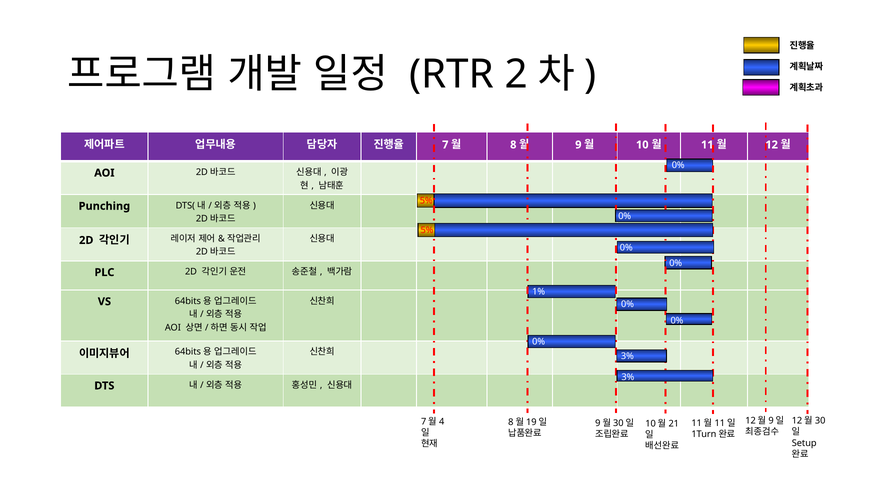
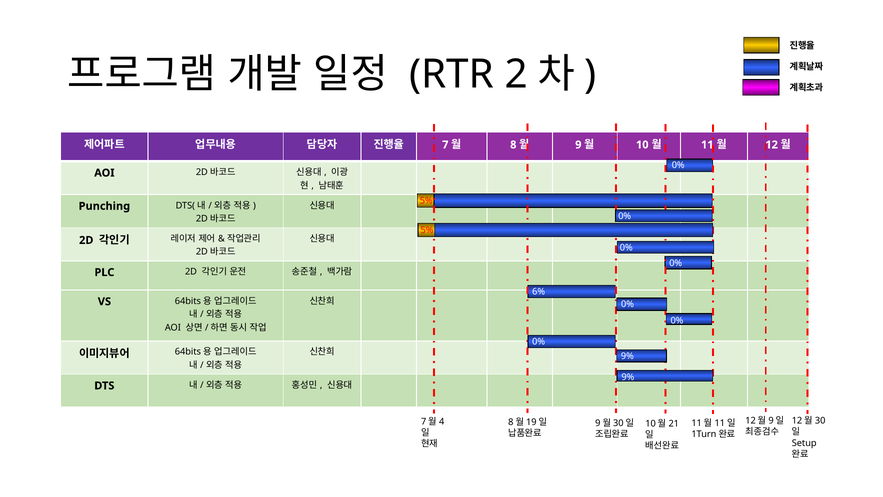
1%: 1% -> 6%
3% at (627, 356): 3% -> 9%
3% at (628, 377): 3% -> 9%
